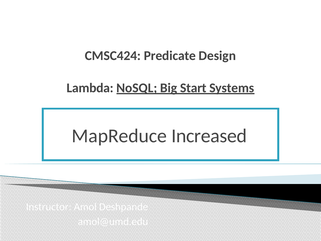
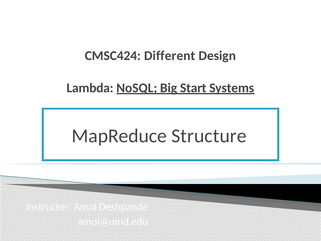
Predicate: Predicate -> Different
Increased: Increased -> Structure
